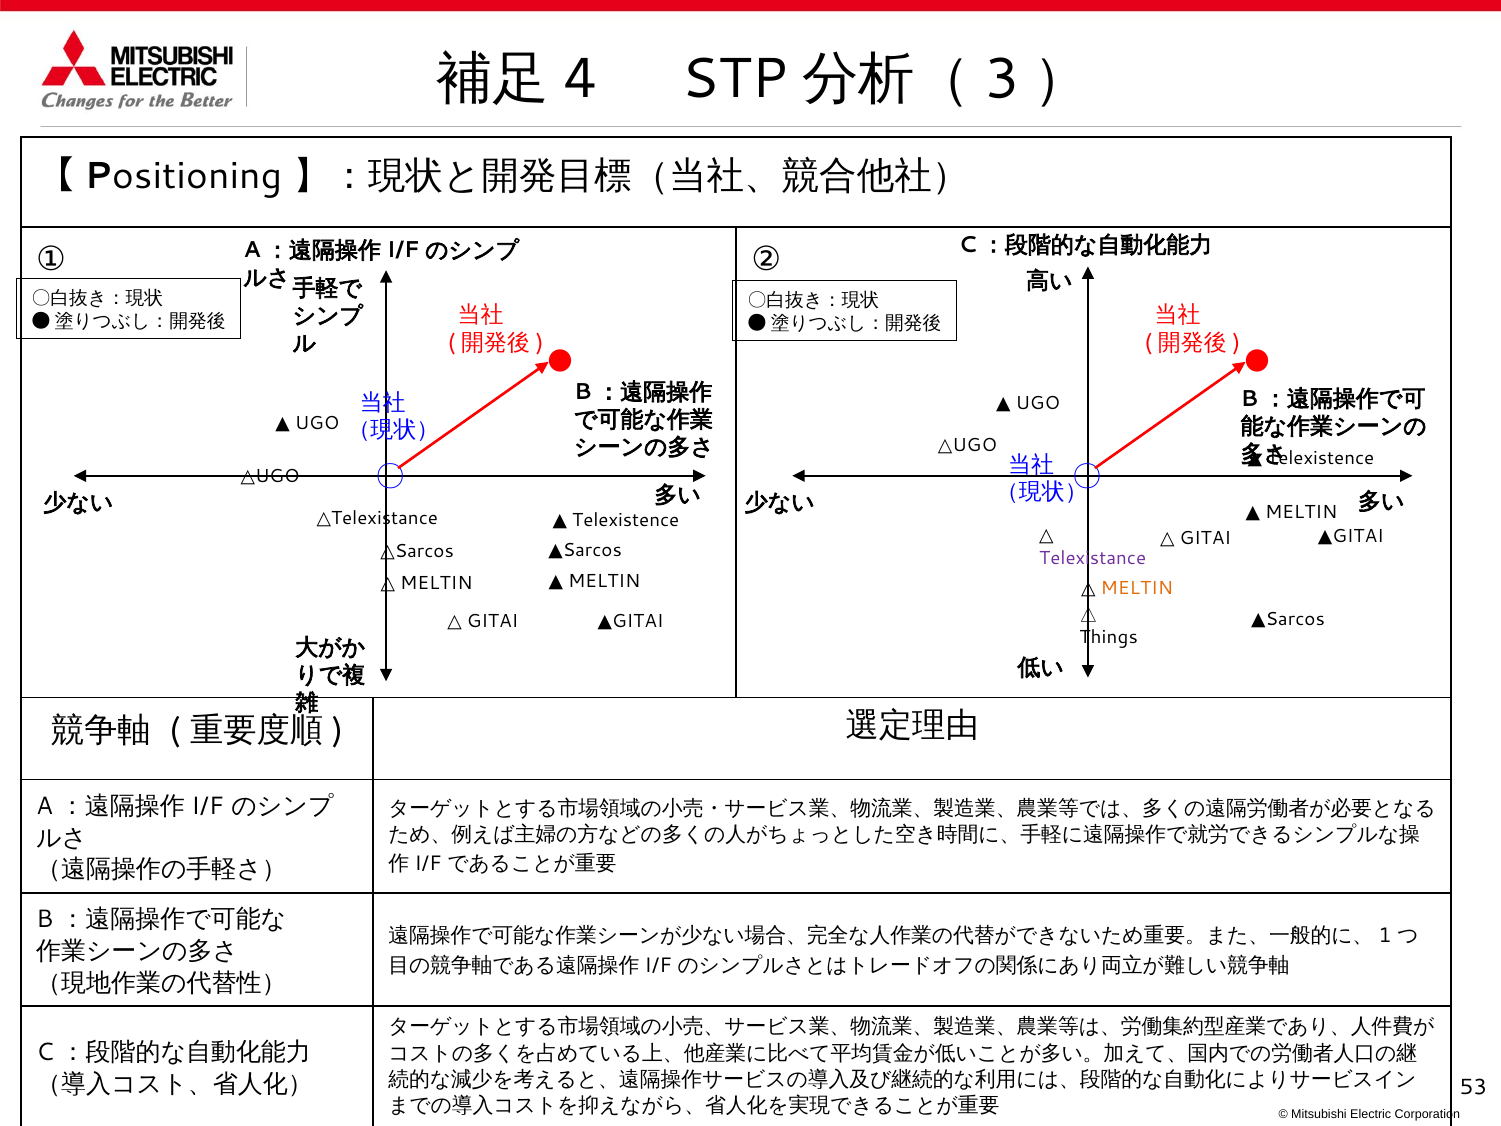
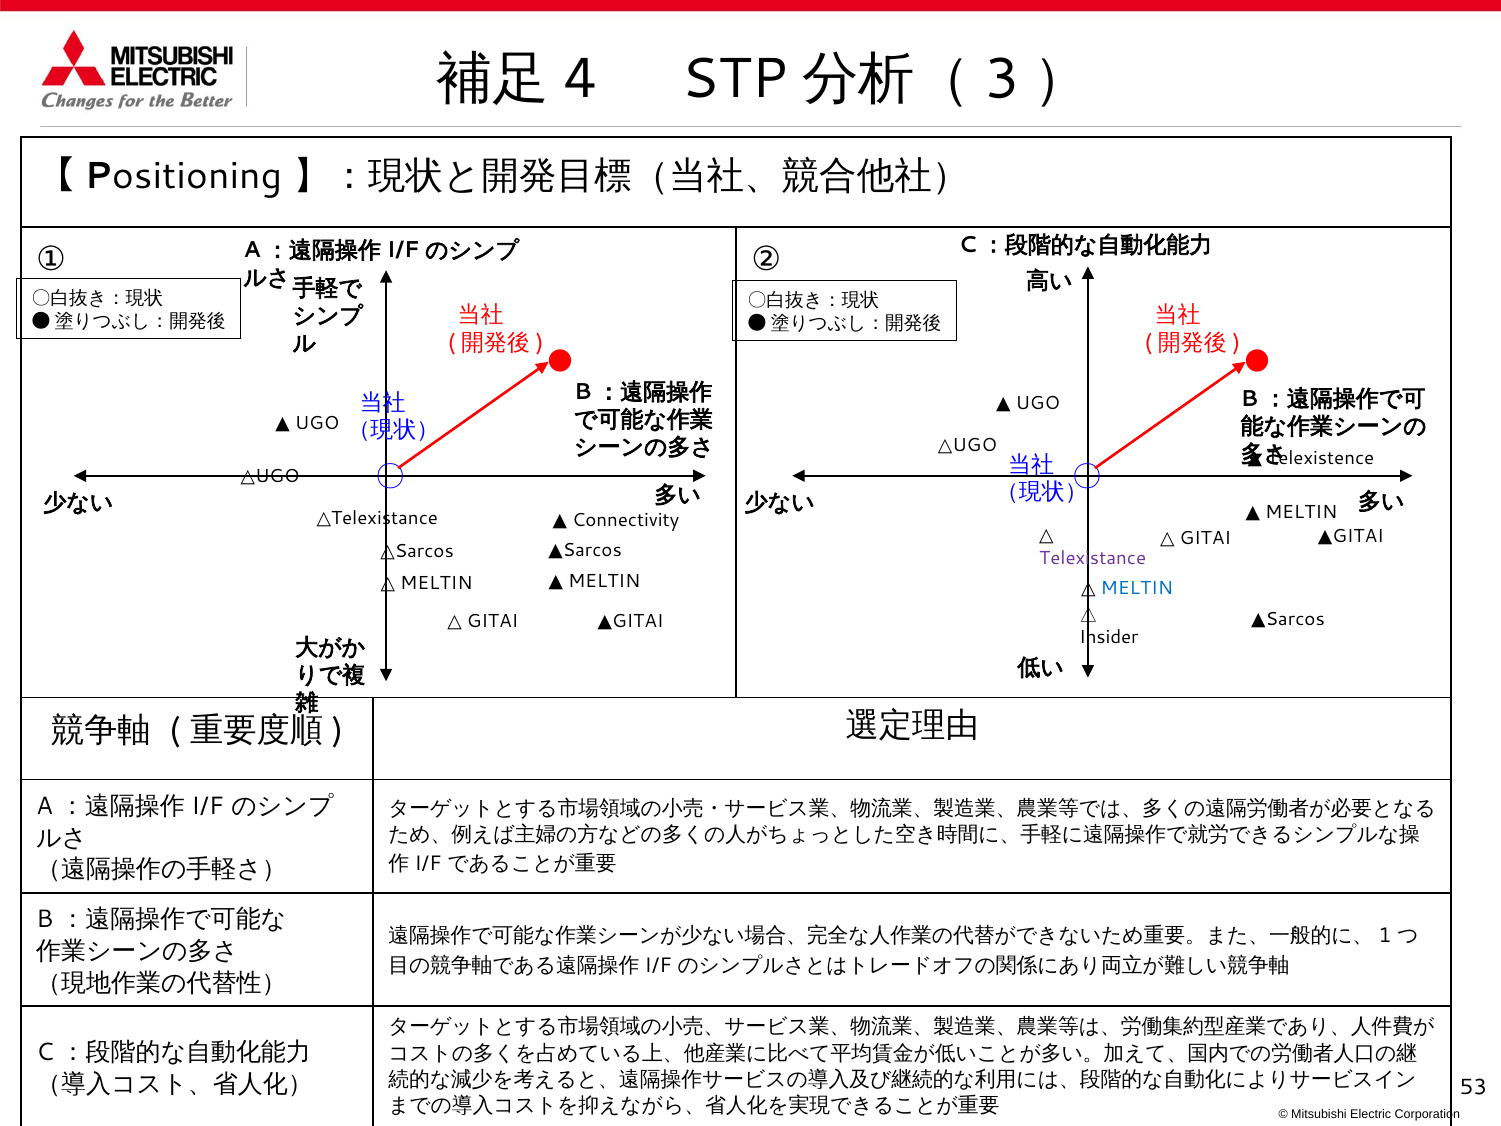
Telexistence at (626, 520): Telexistence -> Connectivity
MELTIN at (1137, 588) colour: orange -> blue
Things: Things -> Insider
